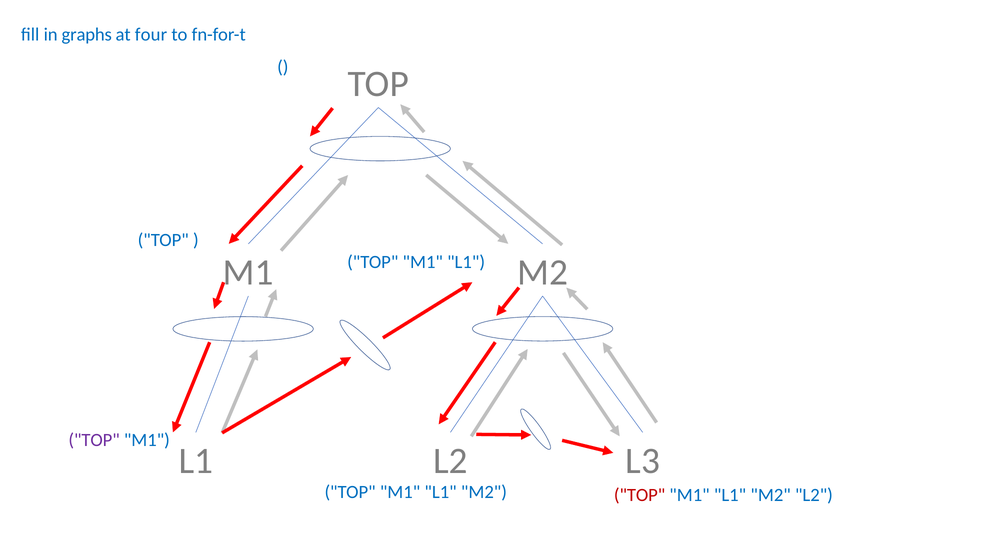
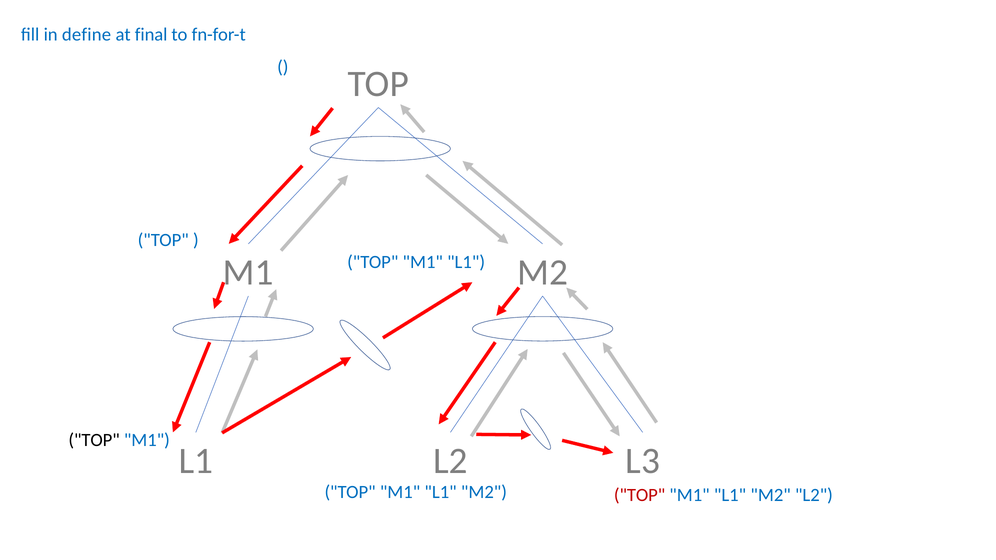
graphs: graphs -> define
four: four -> final
TOP at (94, 440) colour: purple -> black
